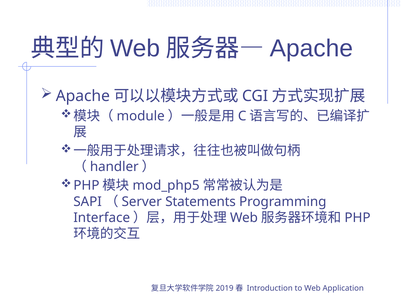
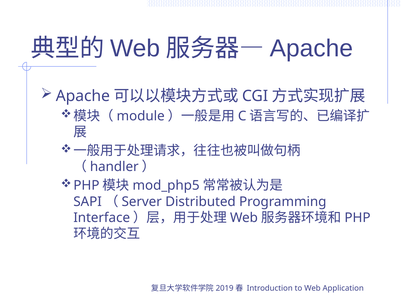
Statements: Statements -> Distributed
